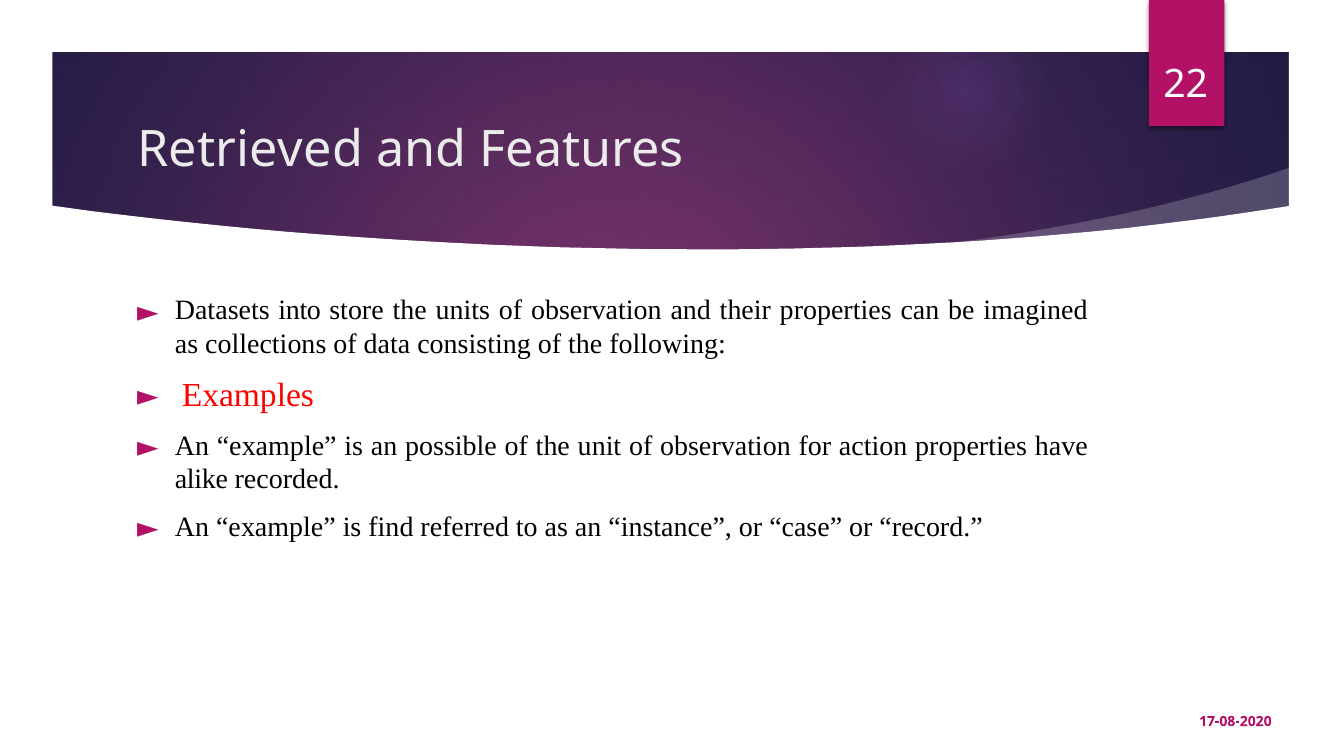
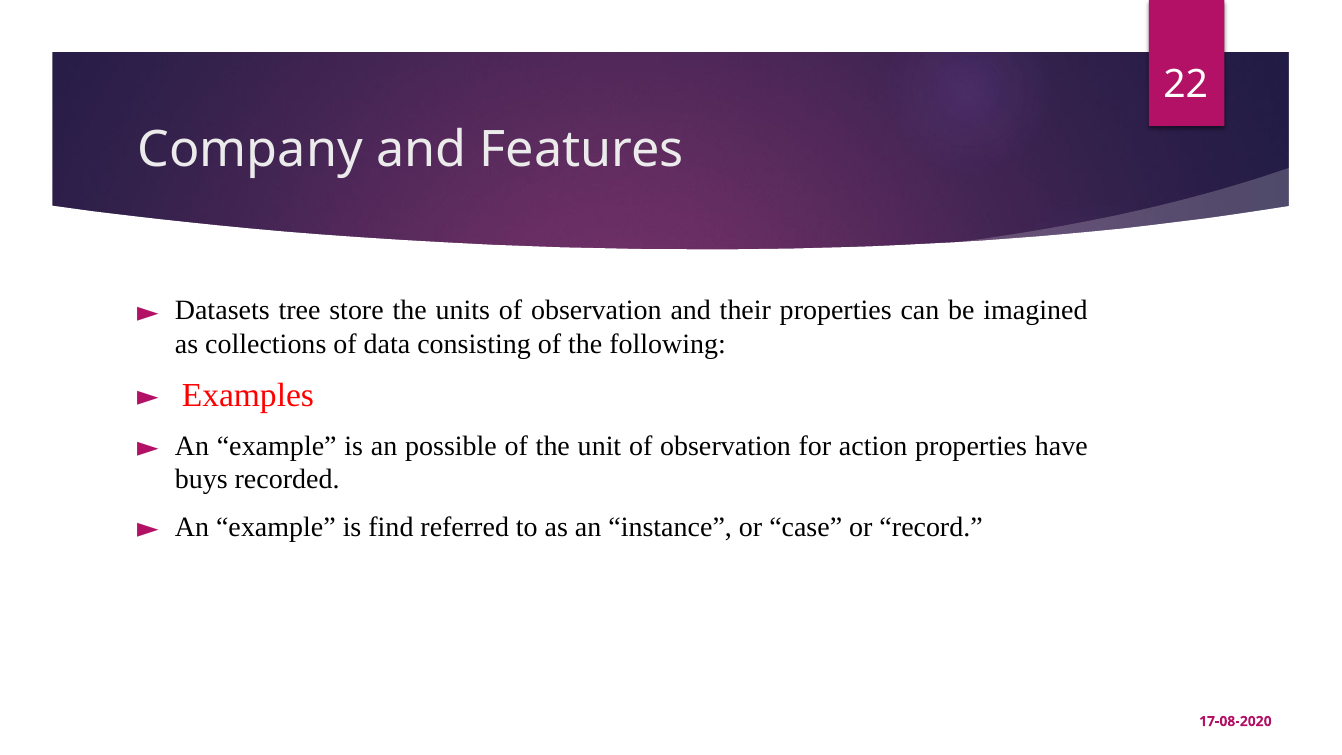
Retrieved: Retrieved -> Company
into: into -> tree
alike: alike -> buys
